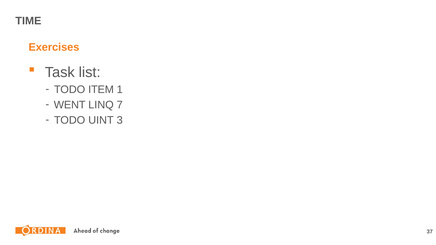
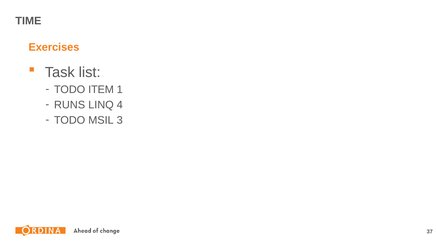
WENT: WENT -> RUNS
7: 7 -> 4
UINT: UINT -> MSIL
